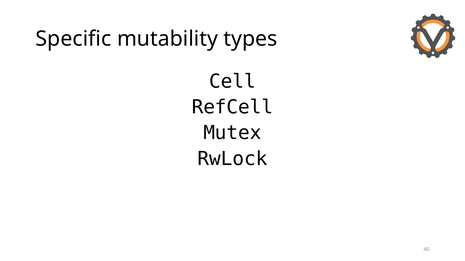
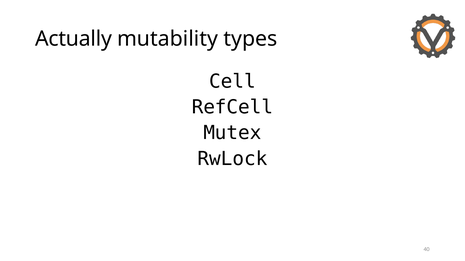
Specific: Specific -> Actually
